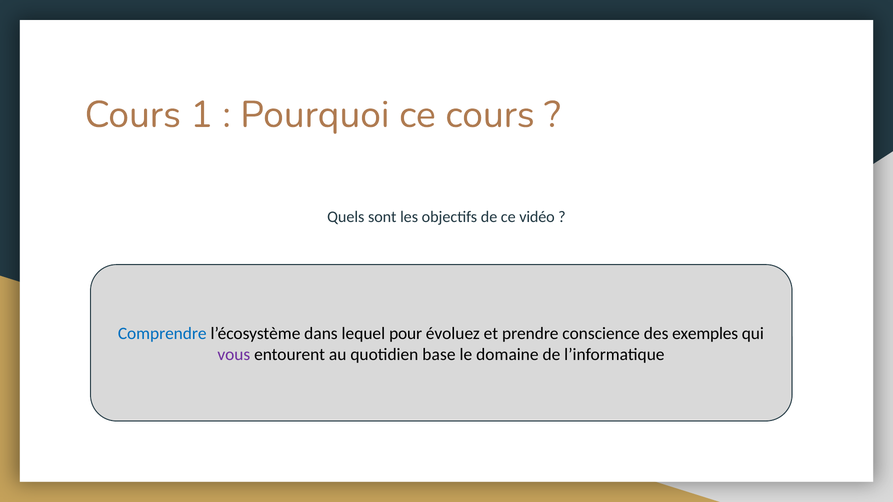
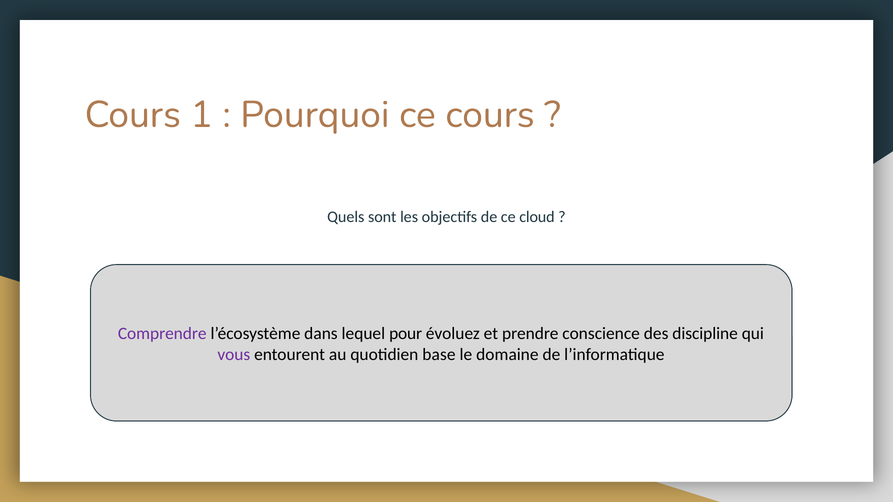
vidéo: vidéo -> cloud
Comprendre colour: blue -> purple
exemples: exemples -> discipline
